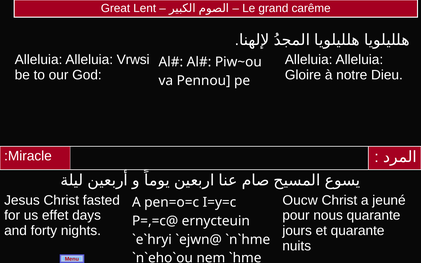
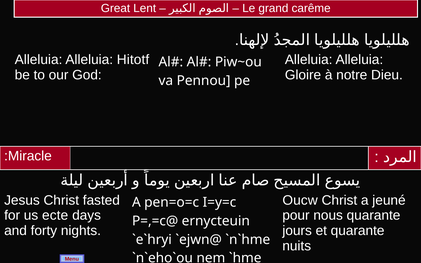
Vrwsi: Vrwsi -> Hitotf
effet: effet -> ecte
